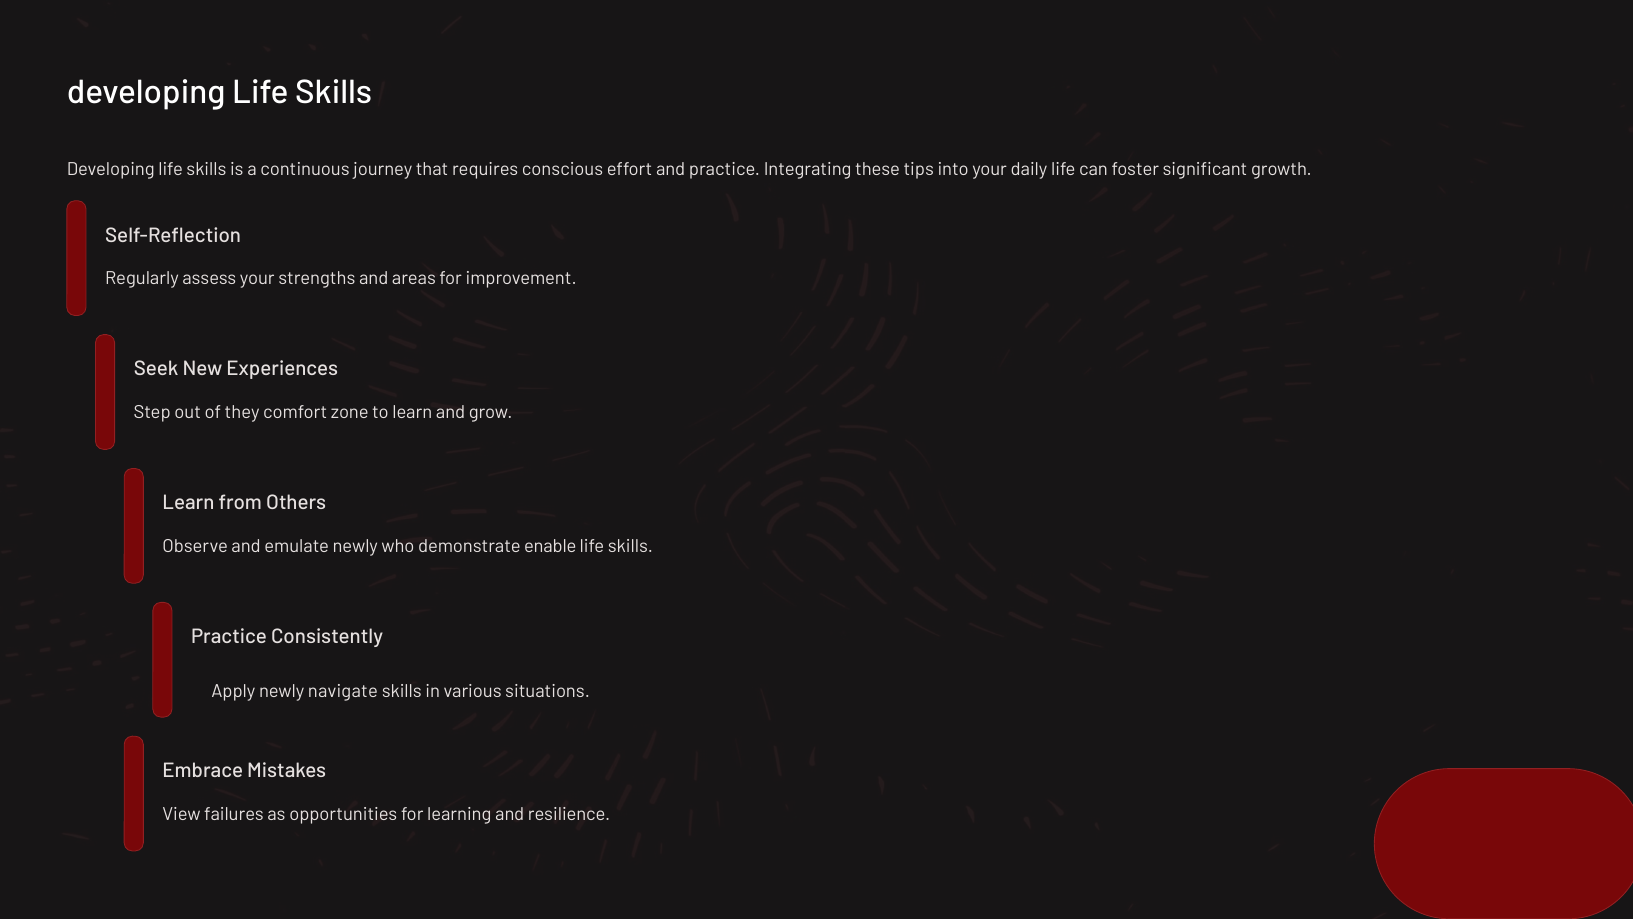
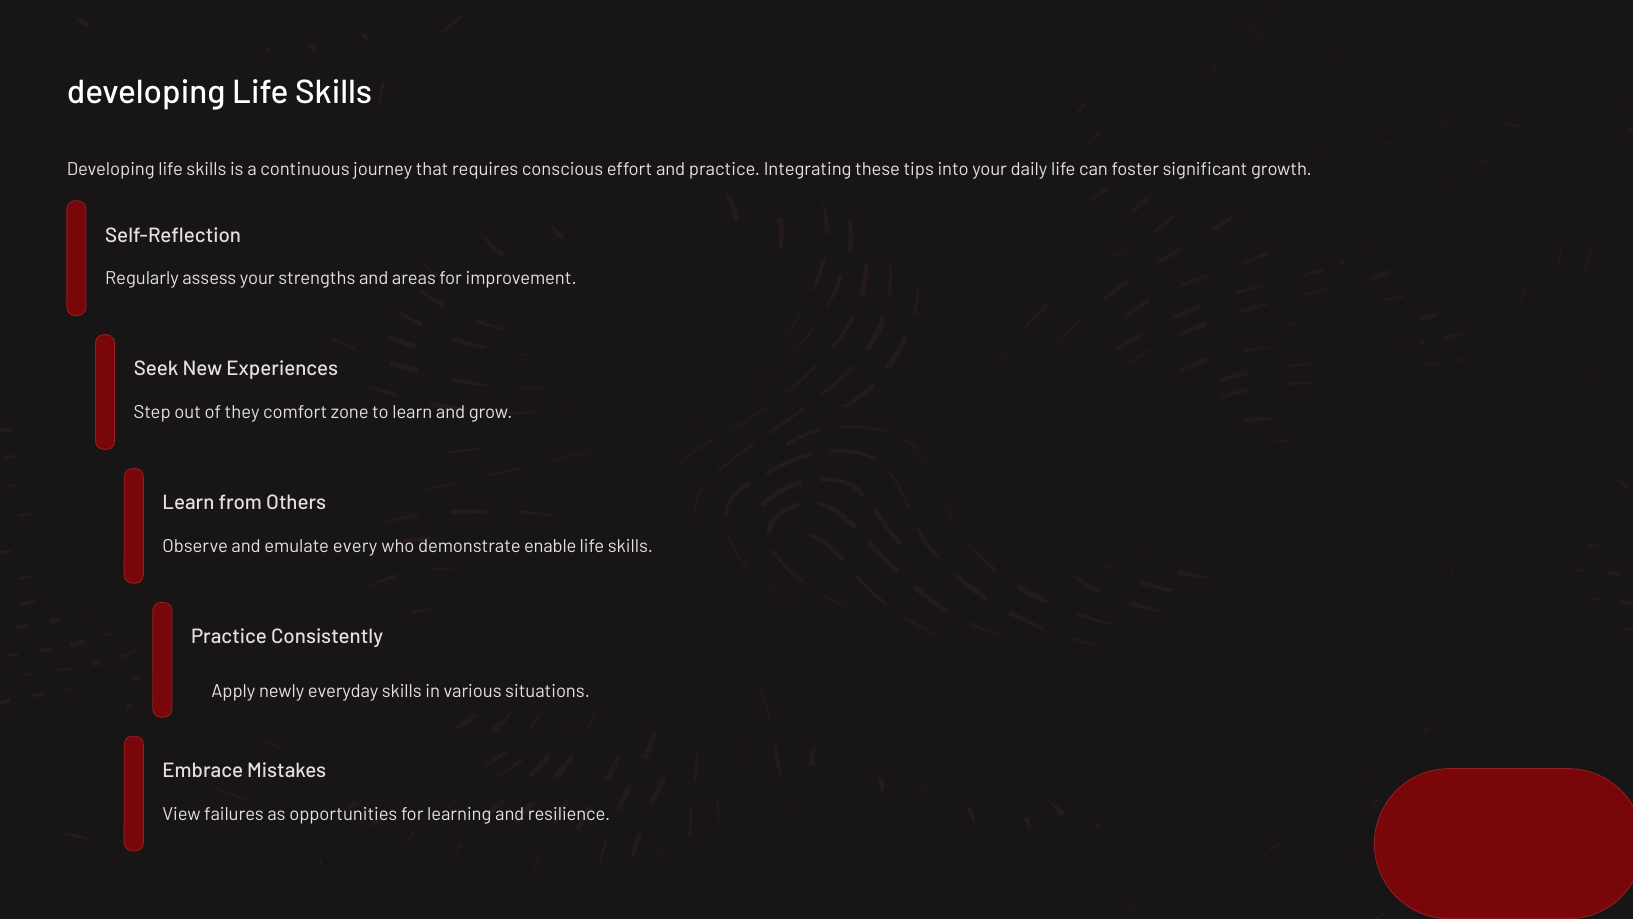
emulate newly: newly -> every
navigate: navigate -> everyday
